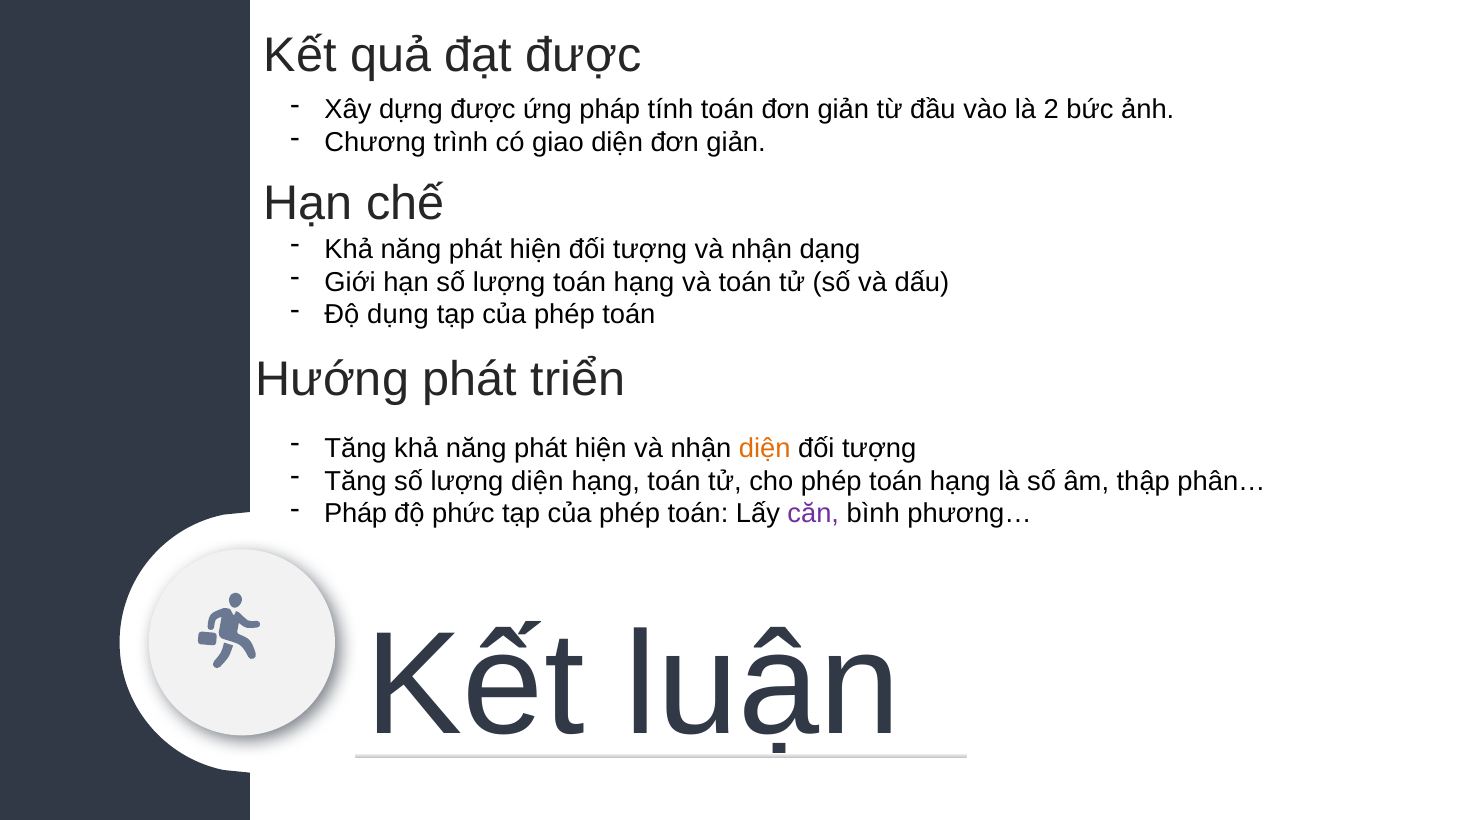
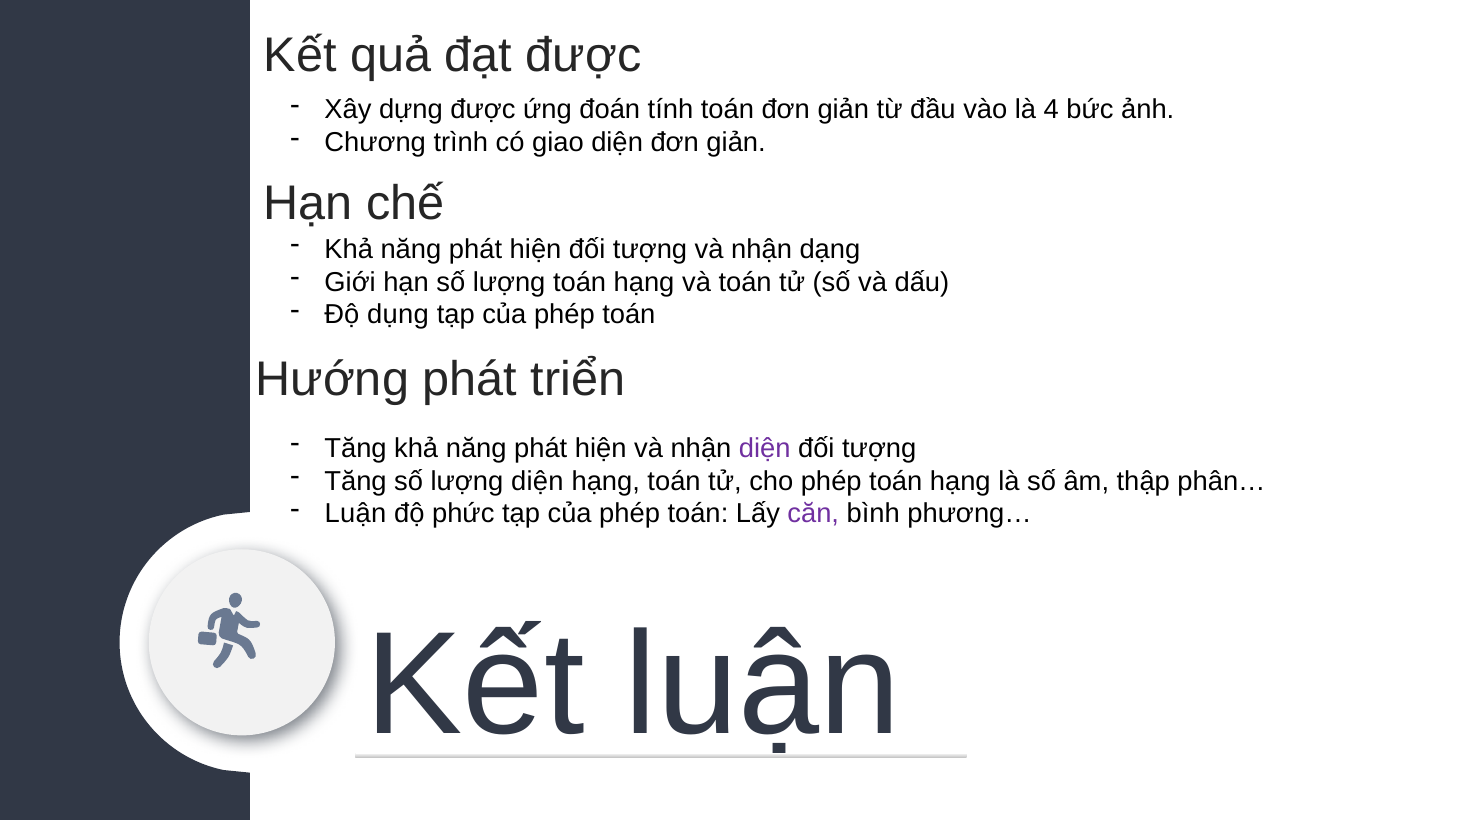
ứng pháp: pháp -> đoán
2: 2 -> 4
diện at (765, 448) colour: orange -> purple
Pháp at (356, 514): Pháp -> Luận
